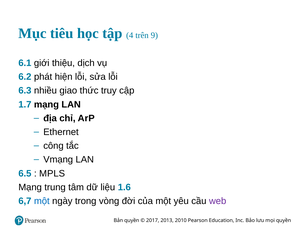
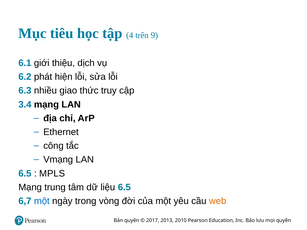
1.7: 1.7 -> 3.4
liệu 1.6: 1.6 -> 6.5
web colour: purple -> orange
